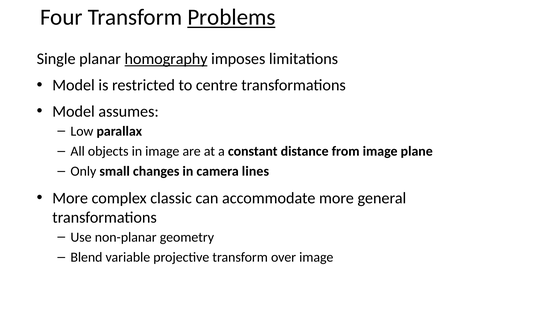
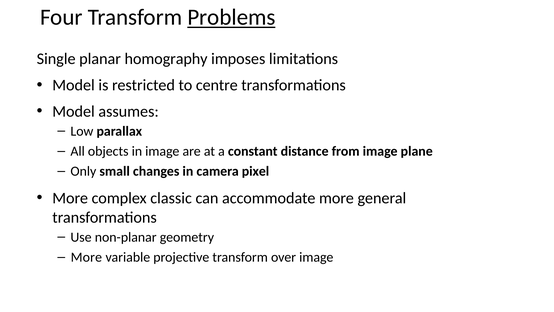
homography underline: present -> none
lines: lines -> pixel
Blend at (86, 257): Blend -> More
